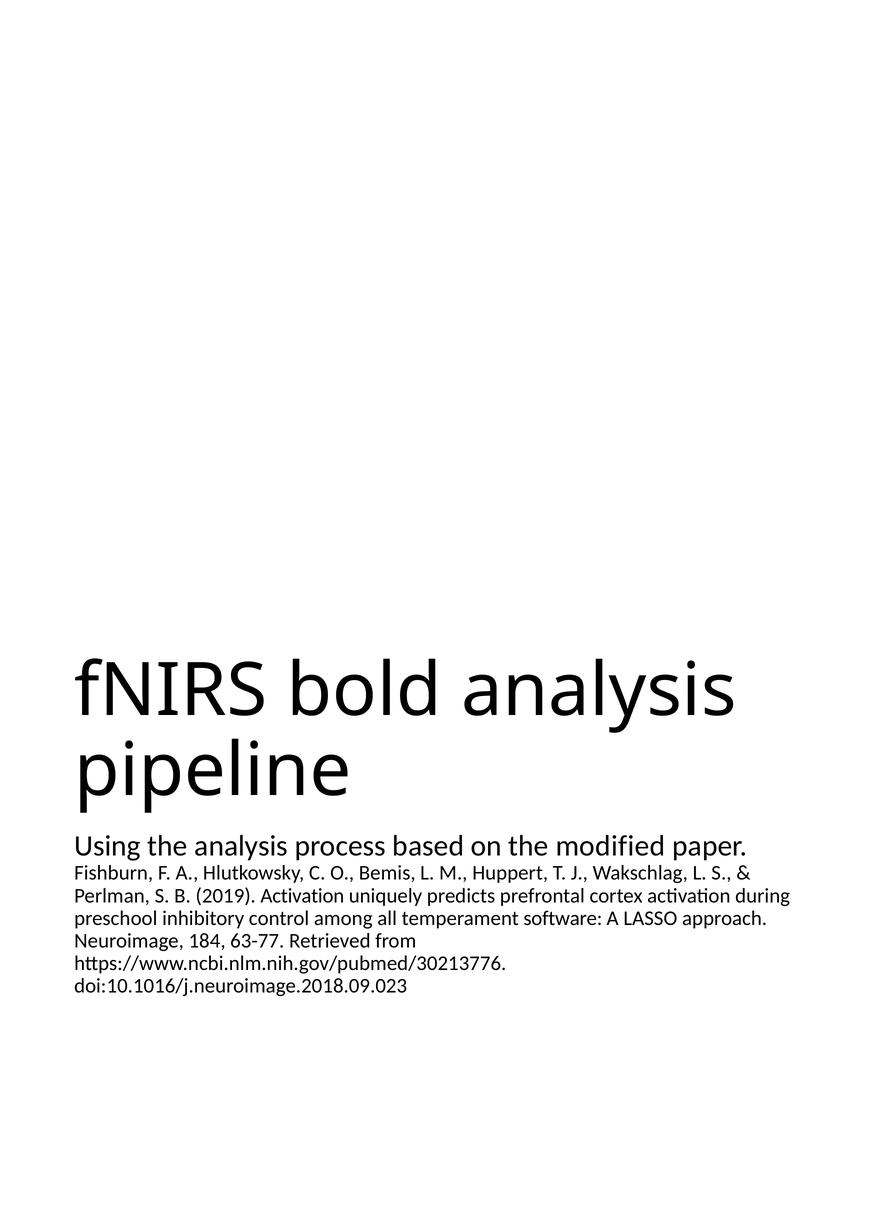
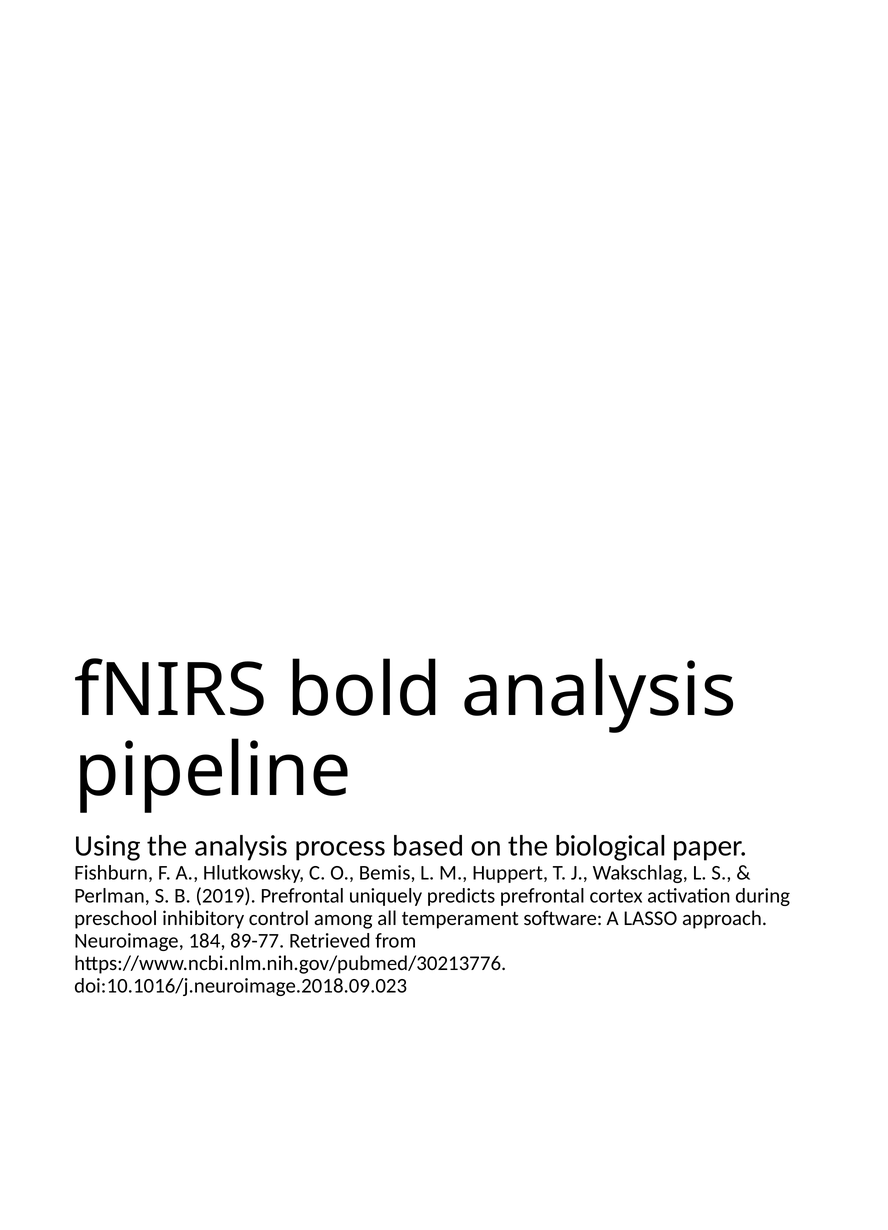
modified: modified -> biological
2019 Activation: Activation -> Prefrontal
63-77: 63-77 -> 89-77
